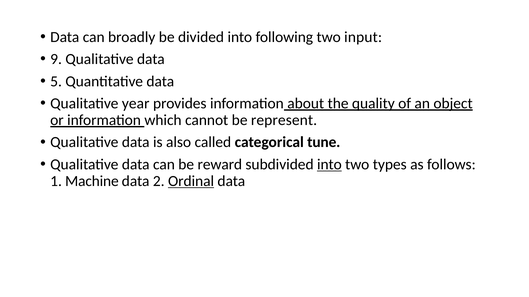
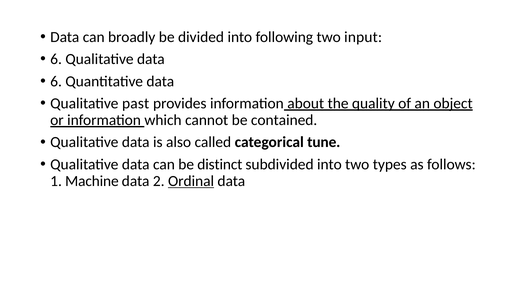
9 at (56, 59): 9 -> 6
5 at (56, 81): 5 -> 6
year: year -> past
represent: represent -> contained
reward: reward -> distinct
into at (329, 165) underline: present -> none
